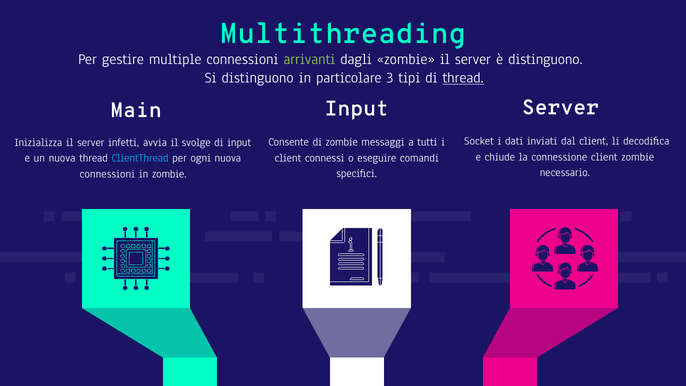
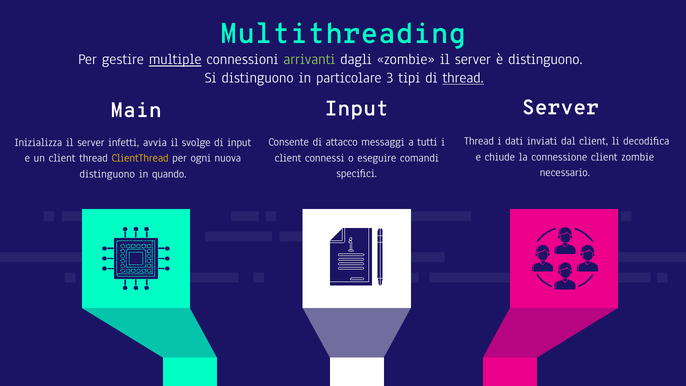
multiple underline: none -> present
Socket at (479, 141): Socket -> Thread
di zombie: zombie -> attacco
un nuova: nuova -> client
ClientThread colour: light blue -> yellow
connessioni at (107, 174): connessioni -> distinguono
in zombie: zombie -> quando
